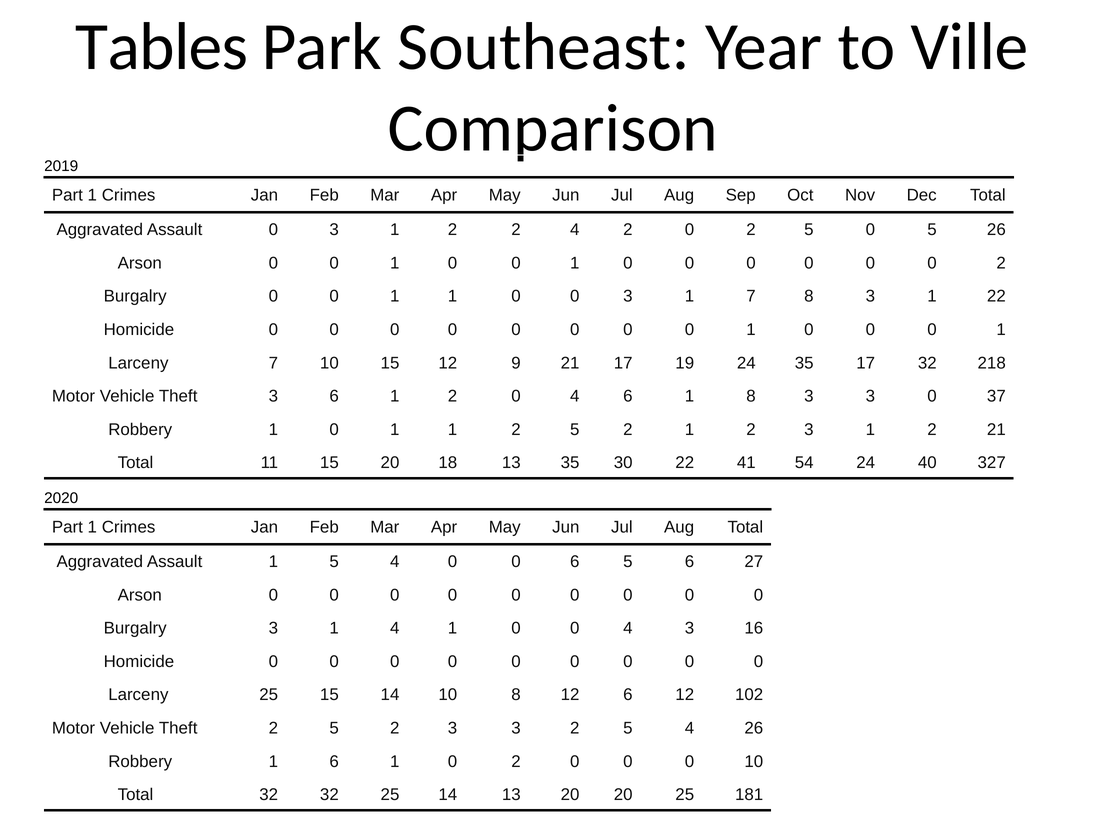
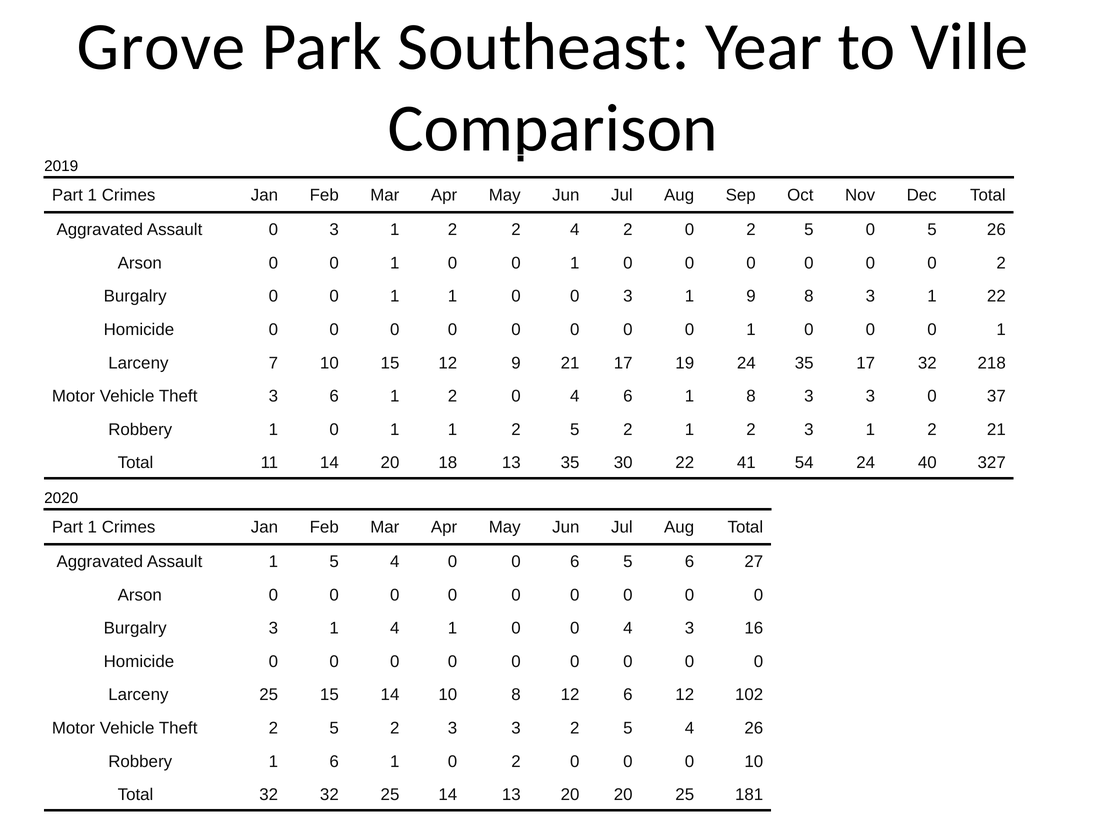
Tables: Tables -> Grove
1 7: 7 -> 9
11 15: 15 -> 14
